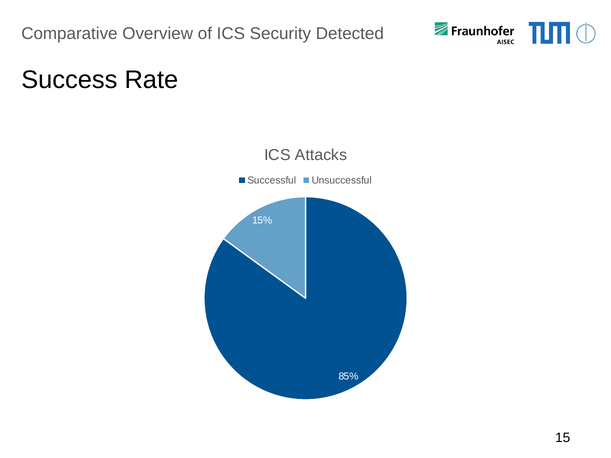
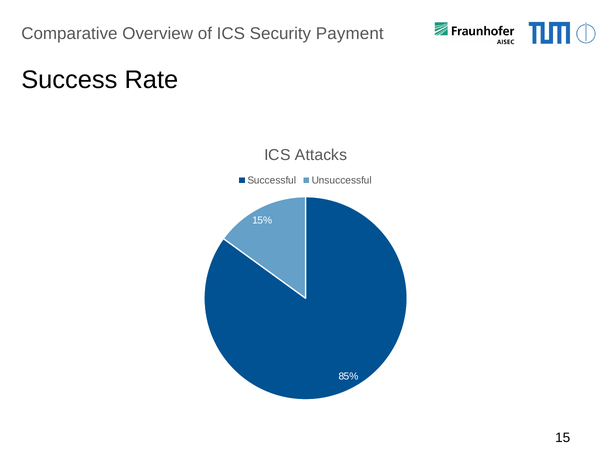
Detected: Detected -> Payment
